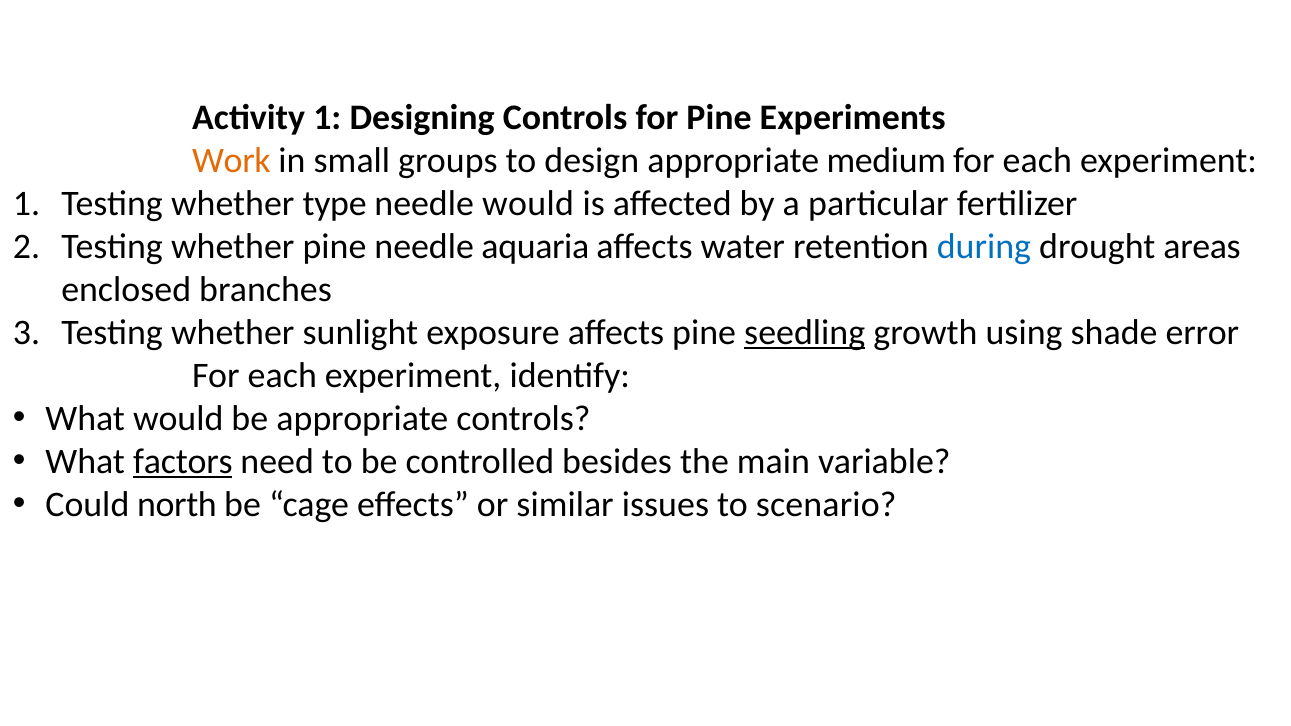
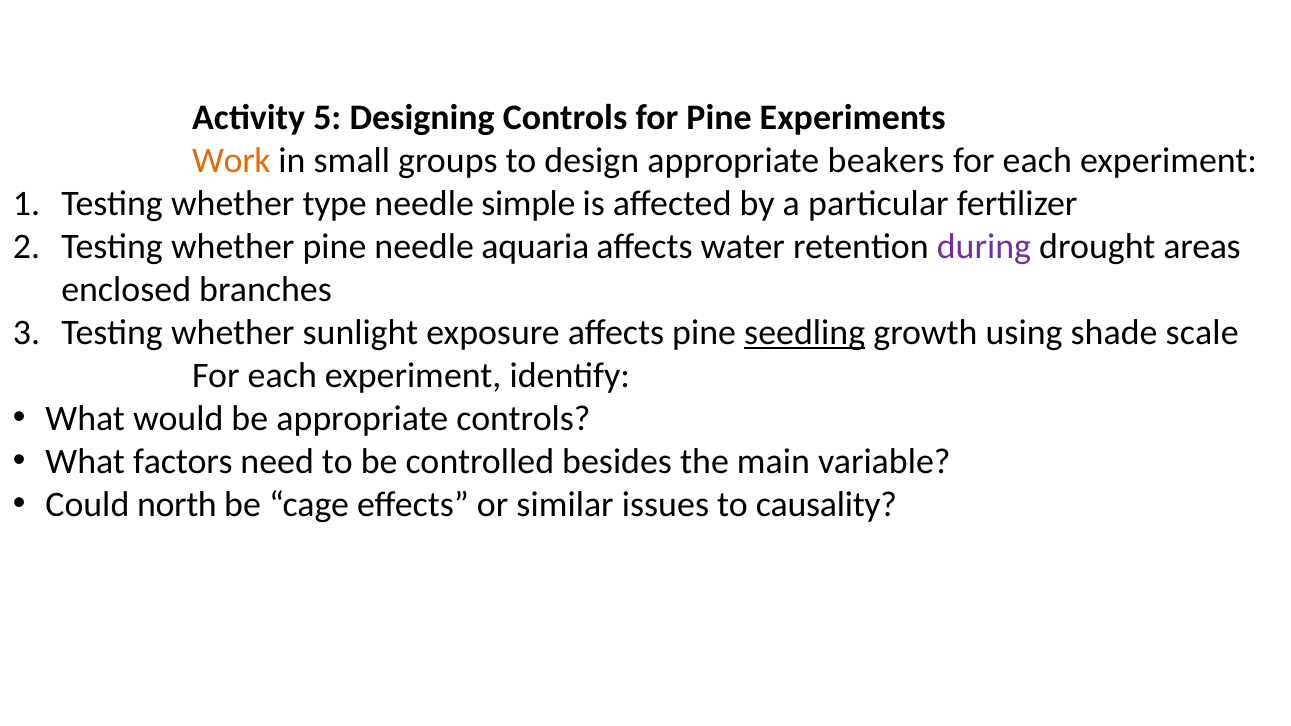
Activity 1: 1 -> 5
medium: medium -> beakers
needle would: would -> simple
during colour: blue -> purple
error: error -> scale
factors underline: present -> none
scenario: scenario -> causality
